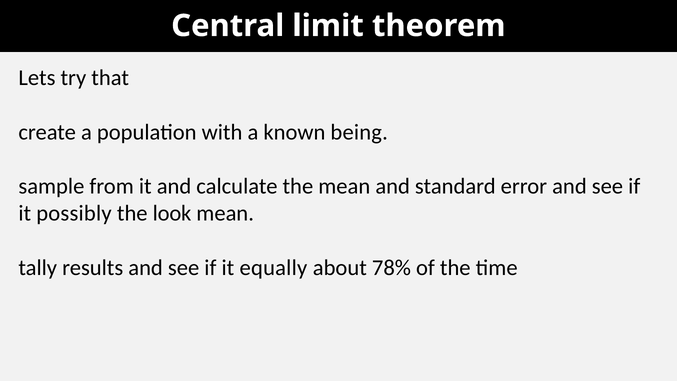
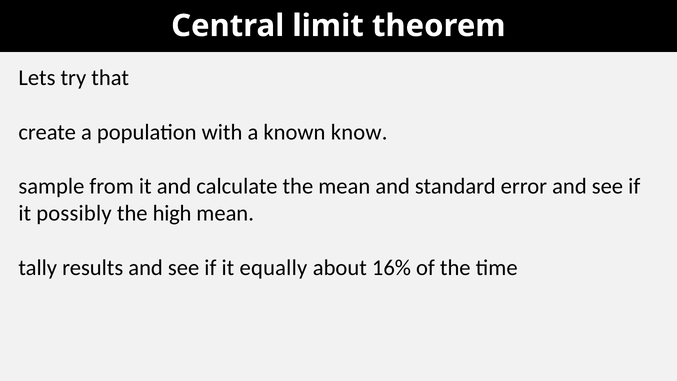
being: being -> know
look: look -> high
78%: 78% -> 16%
